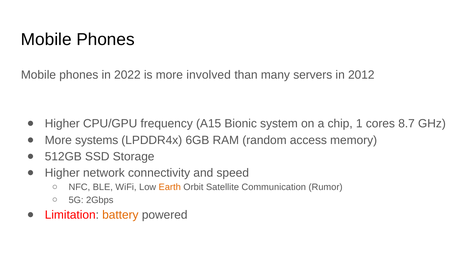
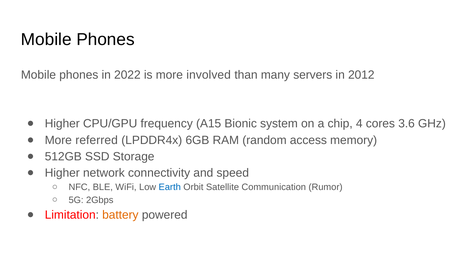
1: 1 -> 4
8.7: 8.7 -> 3.6
systems: systems -> referred
Earth colour: orange -> blue
